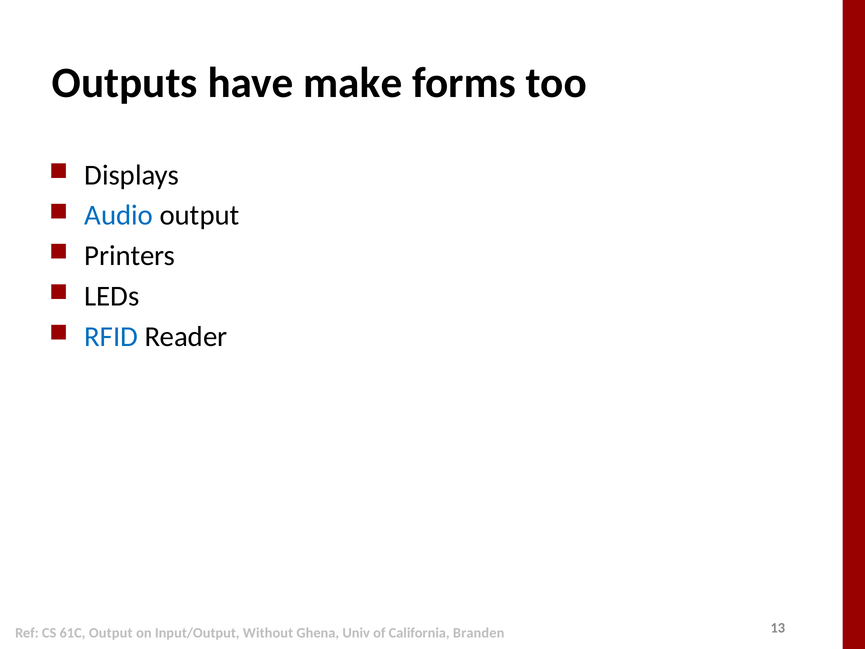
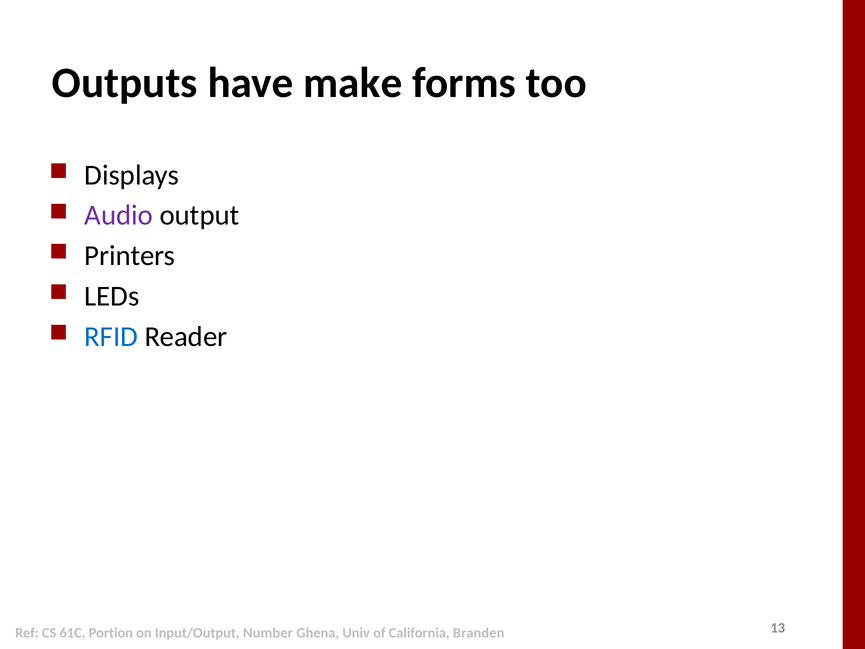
Audio colour: blue -> purple
61C Output: Output -> Portion
Without: Without -> Number
